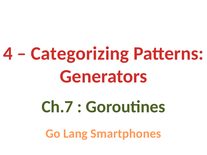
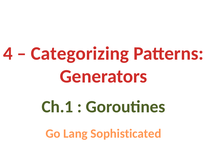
Ch.7: Ch.7 -> Ch.1
Smartphones: Smartphones -> Sophisticated
